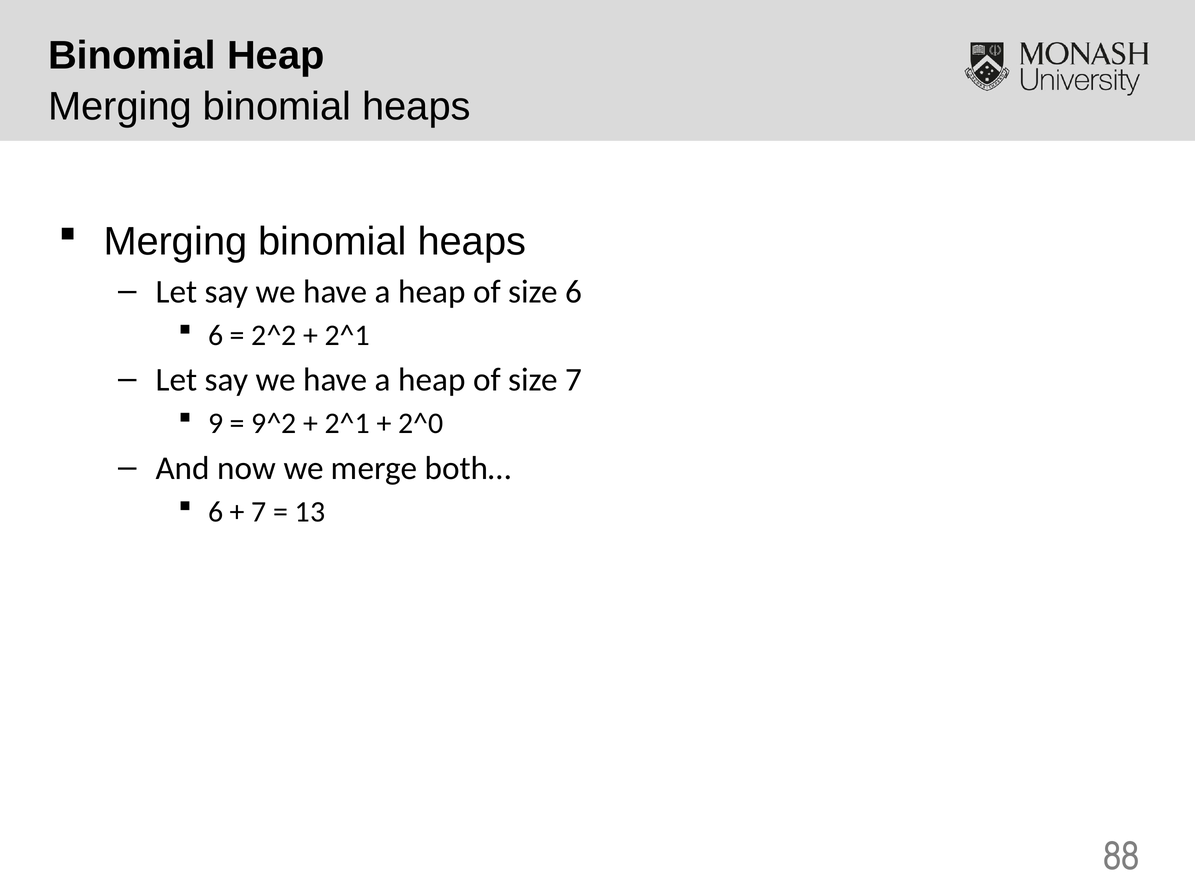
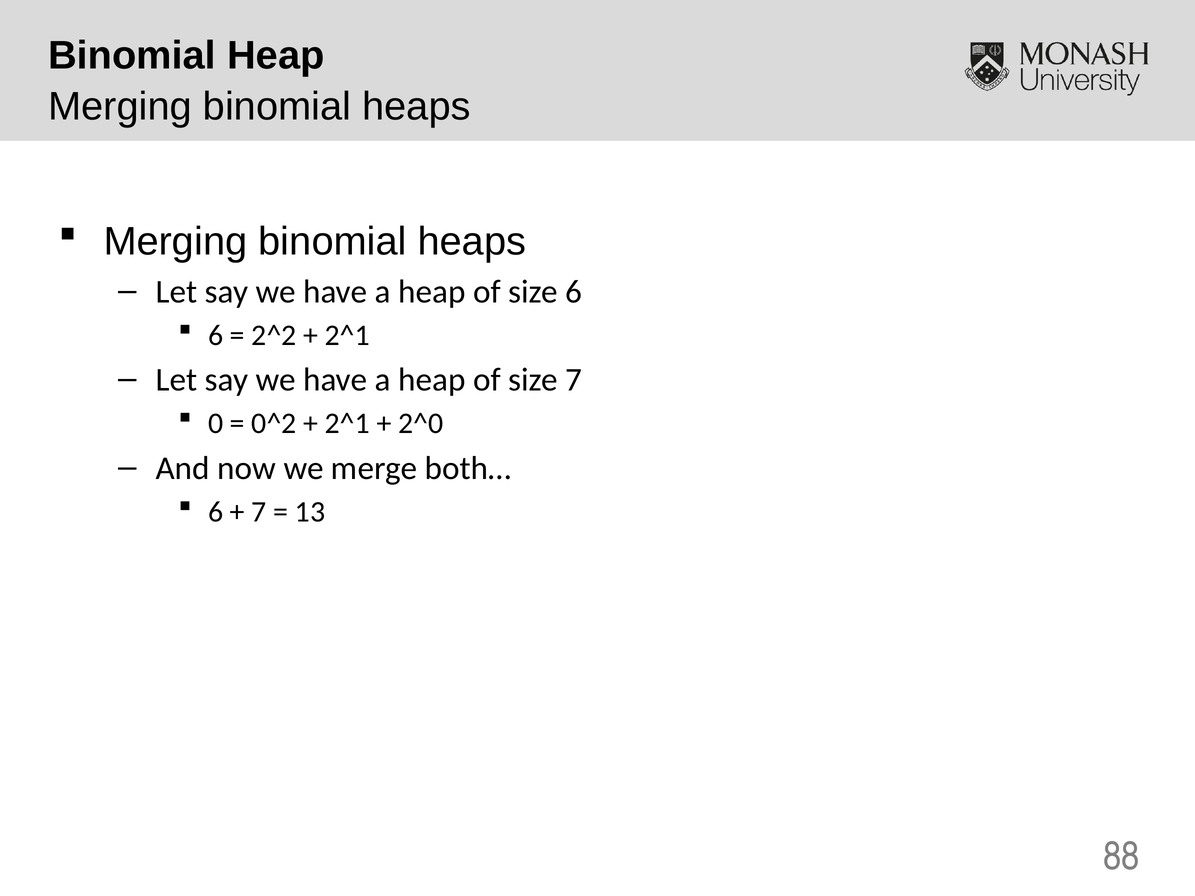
9: 9 -> 0
9^2: 9^2 -> 0^2
